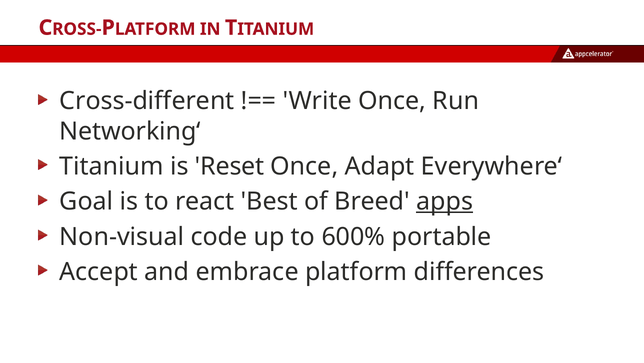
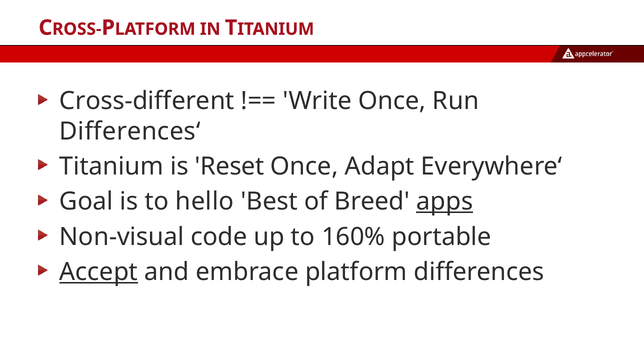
Networking‘: Networking‘ -> Differences‘
react: react -> hello
600%: 600% -> 160%
Accept underline: none -> present
